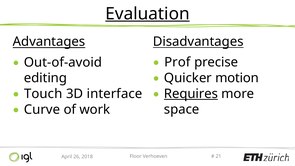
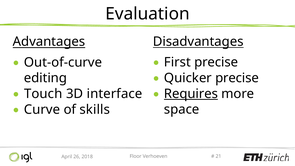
Evaluation underline: present -> none
Prof: Prof -> First
Out-of-avoid: Out-of-avoid -> Out-of-curve
Quicker motion: motion -> precise
work: work -> skills
